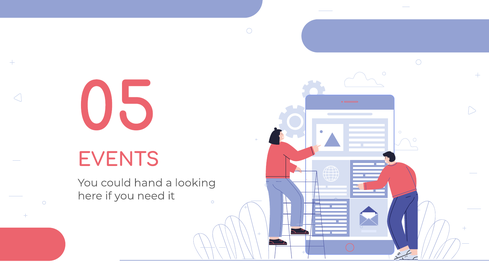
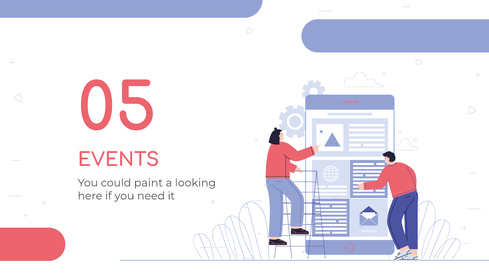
hand: hand -> paint
